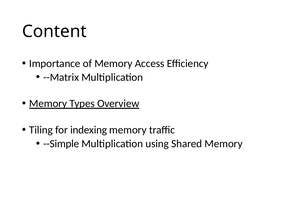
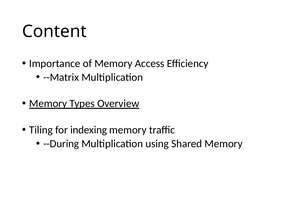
--Simple: --Simple -> --During
